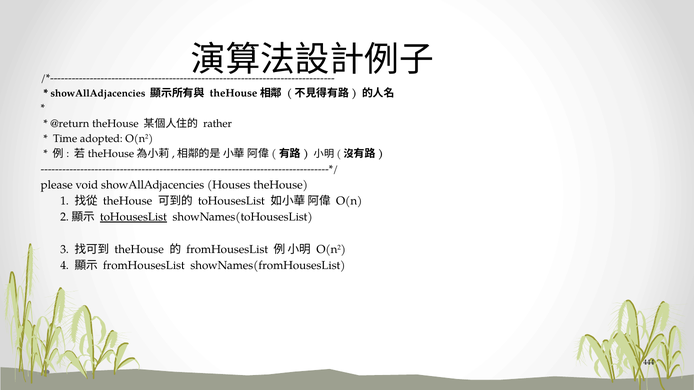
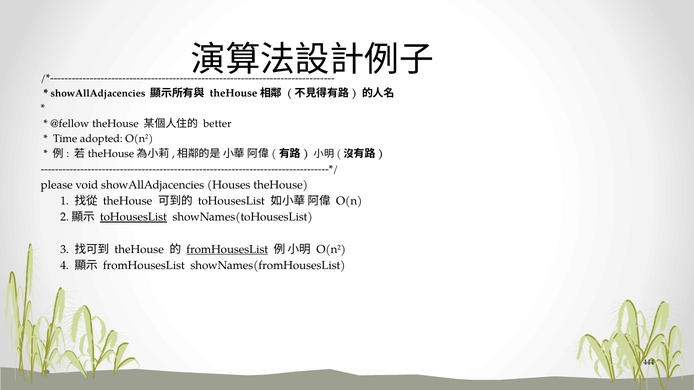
@return: @return -> @fellow
rather: rather -> better
fromHousesList at (227, 250) underline: none -> present
